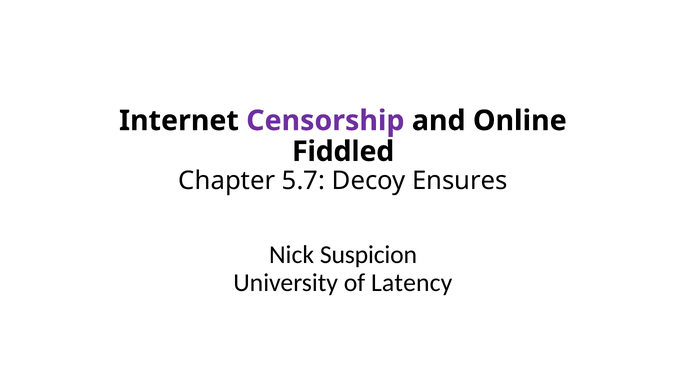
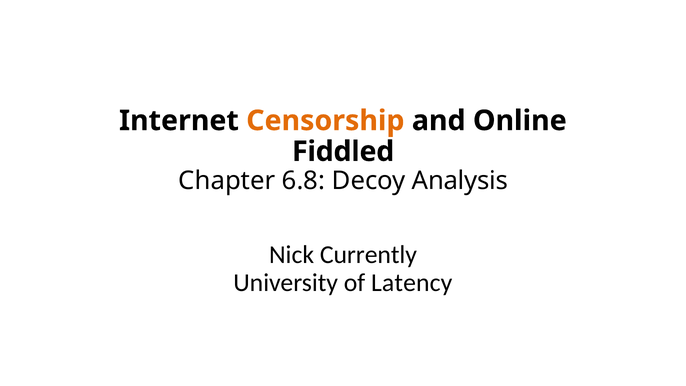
Censorship colour: purple -> orange
5.7: 5.7 -> 6.8
Ensures: Ensures -> Analysis
Suspicion: Suspicion -> Currently
